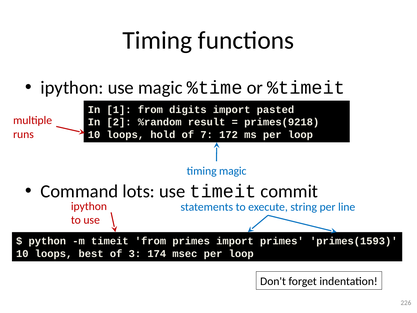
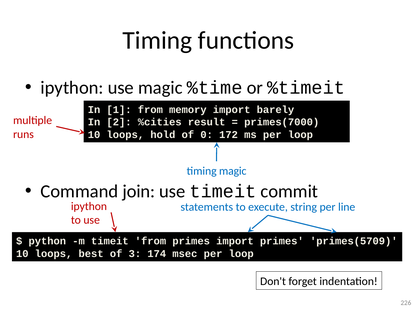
digits: digits -> memory
pasted: pasted -> barely
%random: %random -> %cities
primes(9218: primes(9218 -> primes(7000
7: 7 -> 0
lots: lots -> join
primes(1593: primes(1593 -> primes(5709
